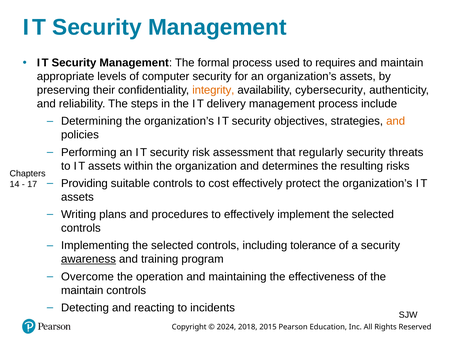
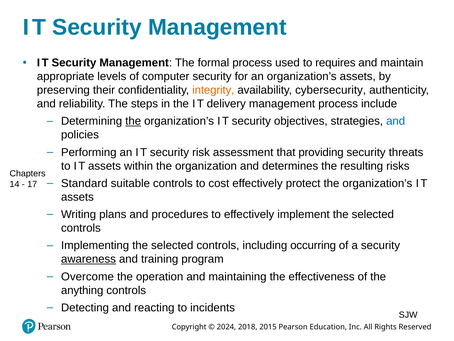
the at (133, 121) underline: none -> present
and at (396, 121) colour: orange -> blue
regularly: regularly -> providing
Providing: Providing -> Standard
tolerance: tolerance -> occurring
maintain at (82, 290): maintain -> anything
